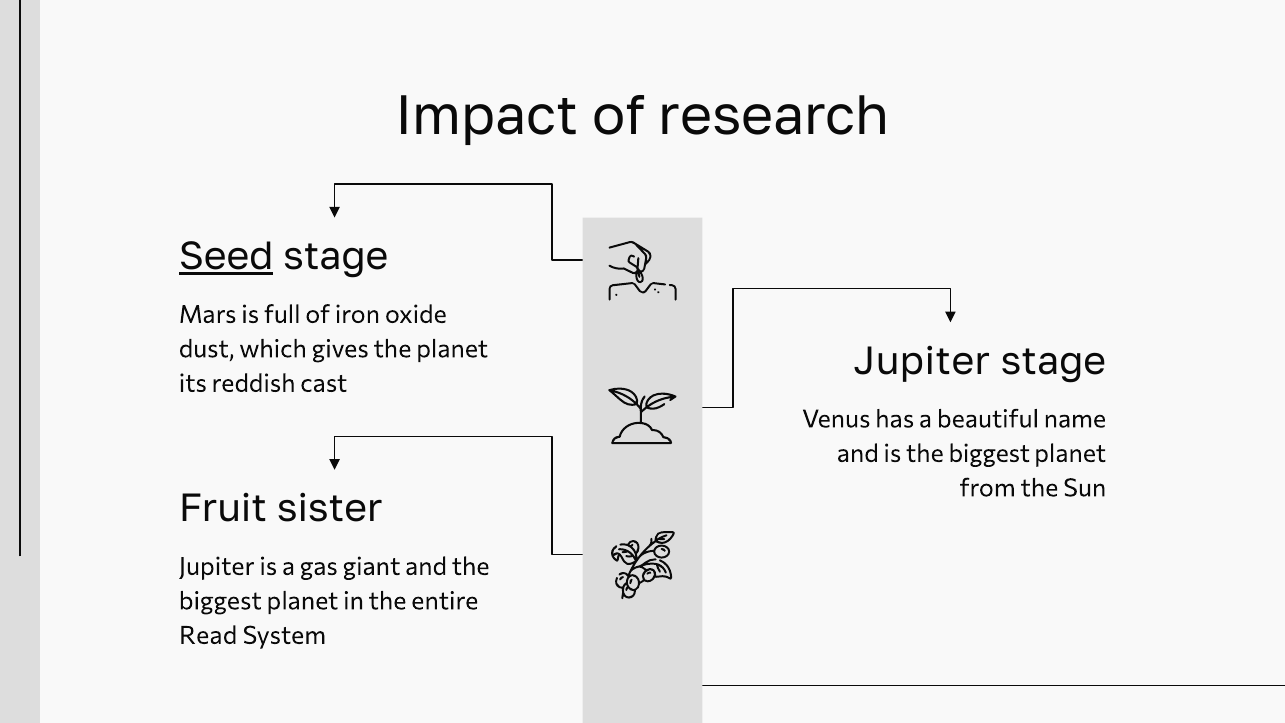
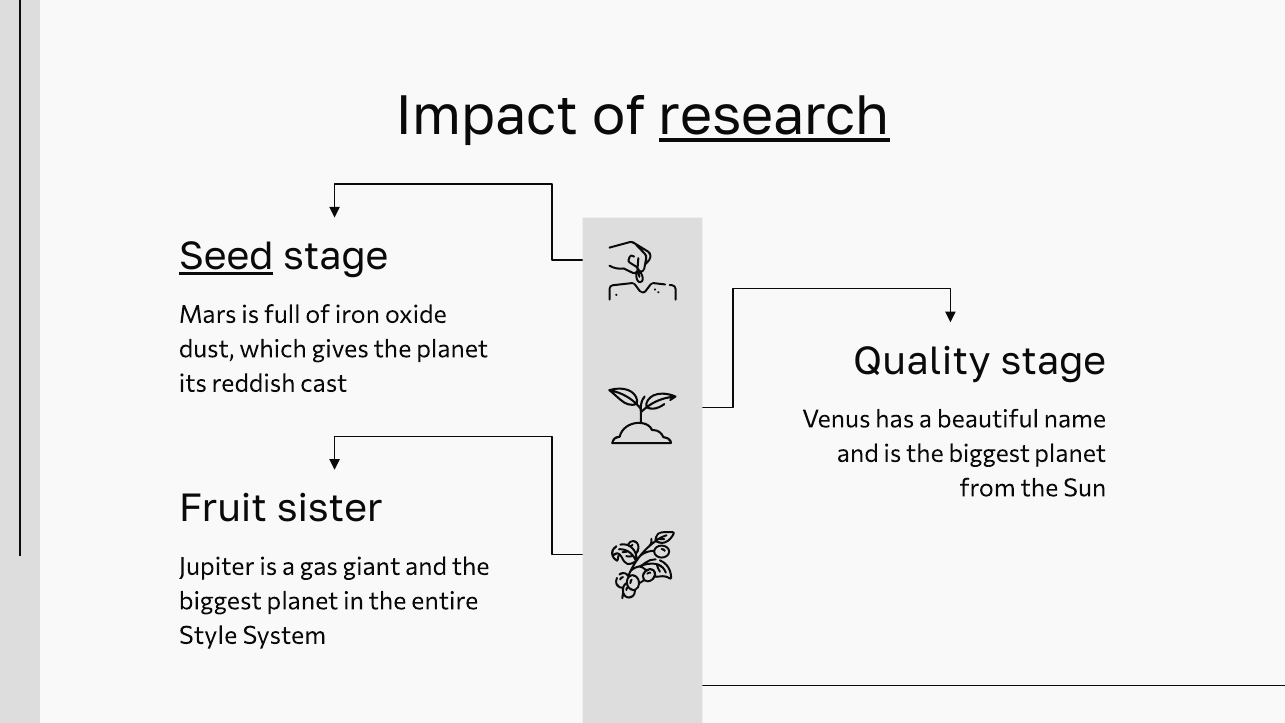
research underline: none -> present
Jupiter at (922, 361): Jupiter -> Quality
Read: Read -> Style
